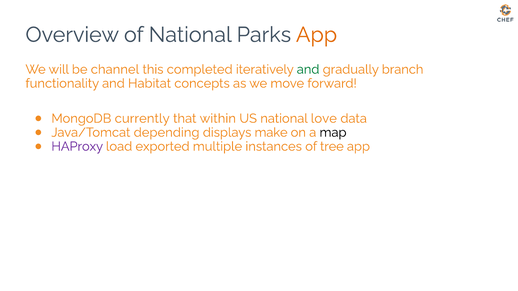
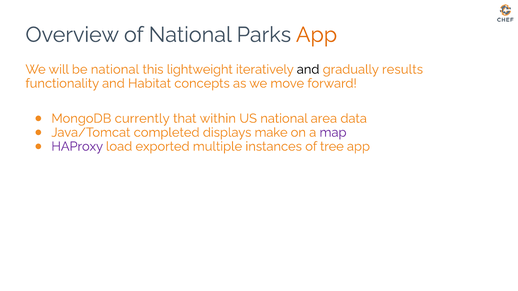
be channel: channel -> national
completed: completed -> lightweight
and at (308, 69) colour: green -> black
branch: branch -> results
love: love -> area
depending: depending -> completed
map colour: black -> purple
